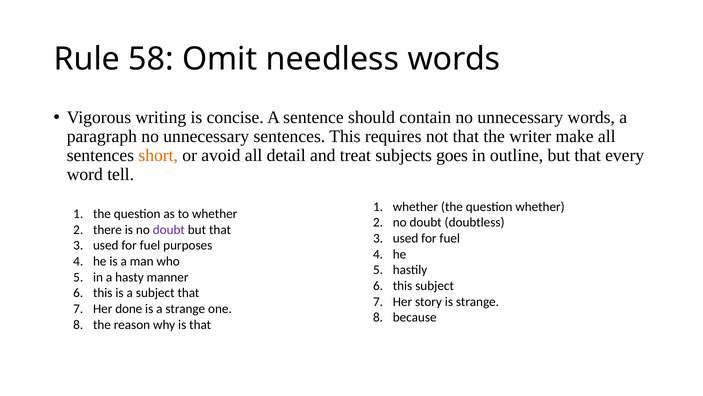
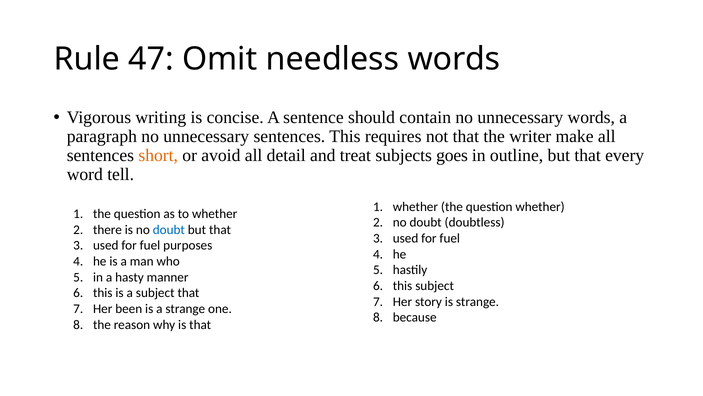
58: 58 -> 47
doubt at (169, 229) colour: purple -> blue
done: done -> been
